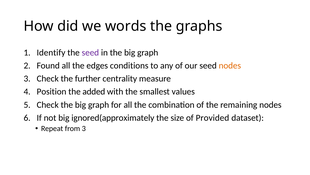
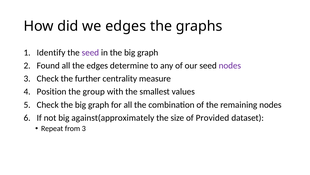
we words: words -> edges
conditions: conditions -> determine
nodes at (230, 65) colour: orange -> purple
added: added -> group
ignored(approximately: ignored(approximately -> against(approximately
